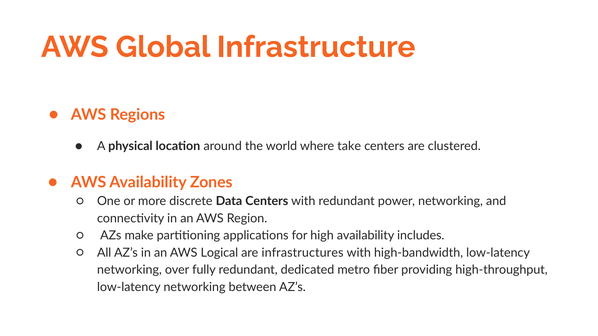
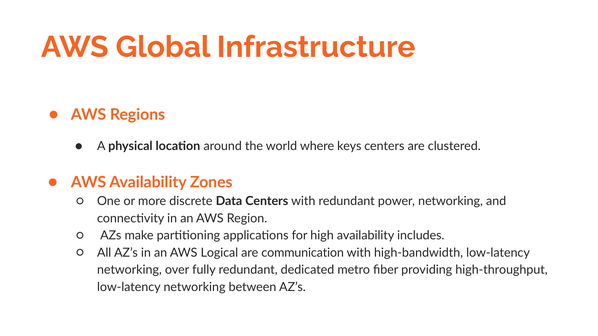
take: take -> keys
infrastructures: infrastructures -> communication
